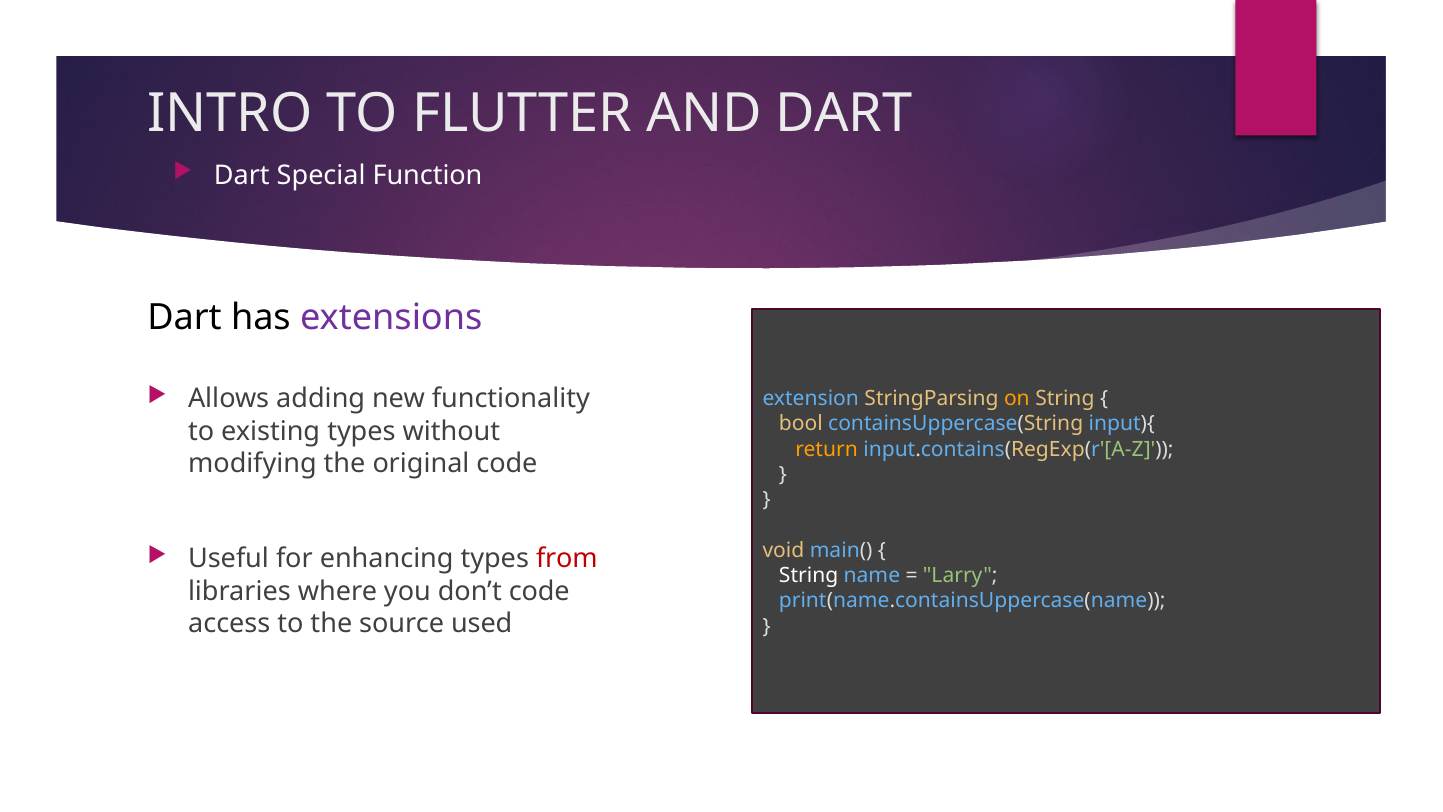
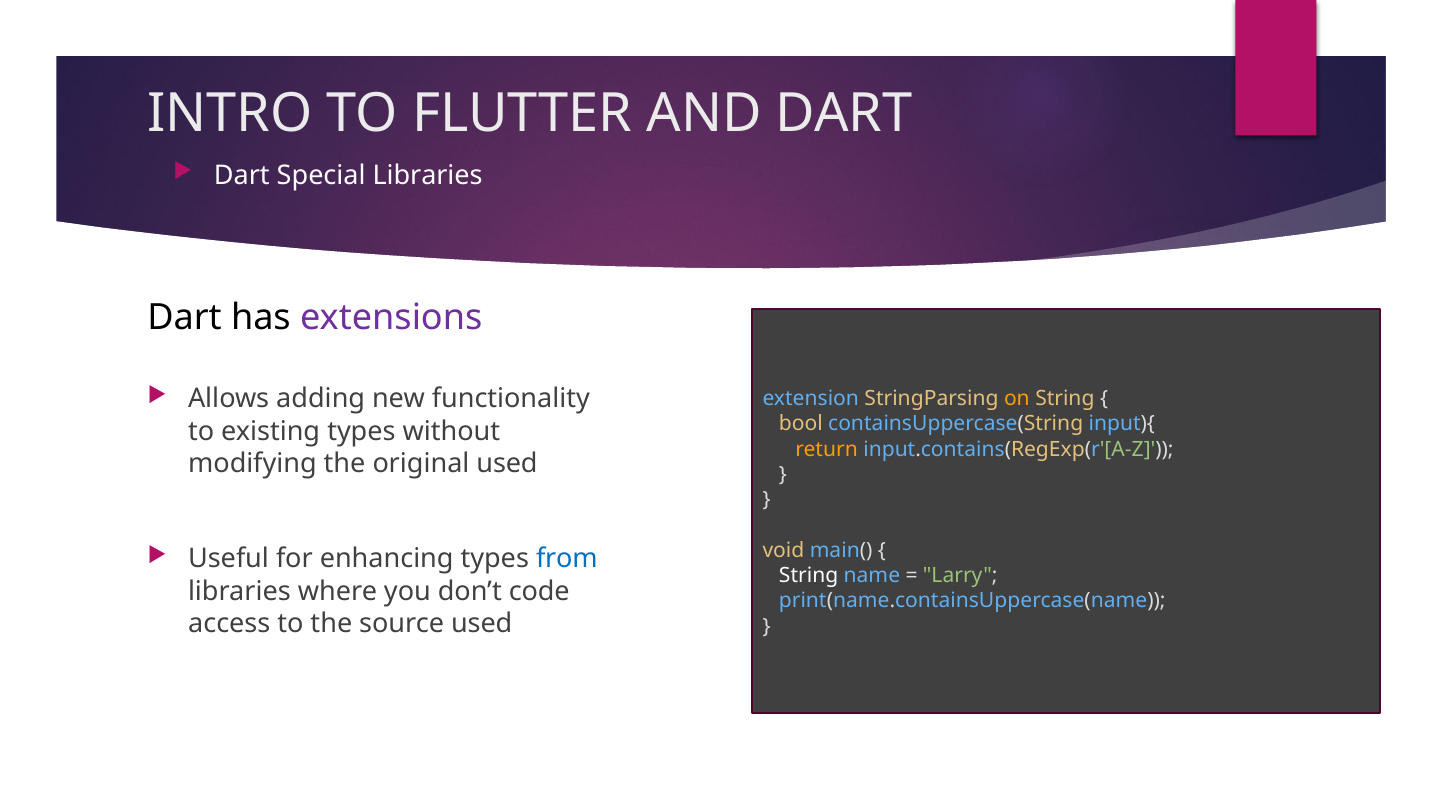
Special Function: Function -> Libraries
original code: code -> used
from colour: red -> blue
